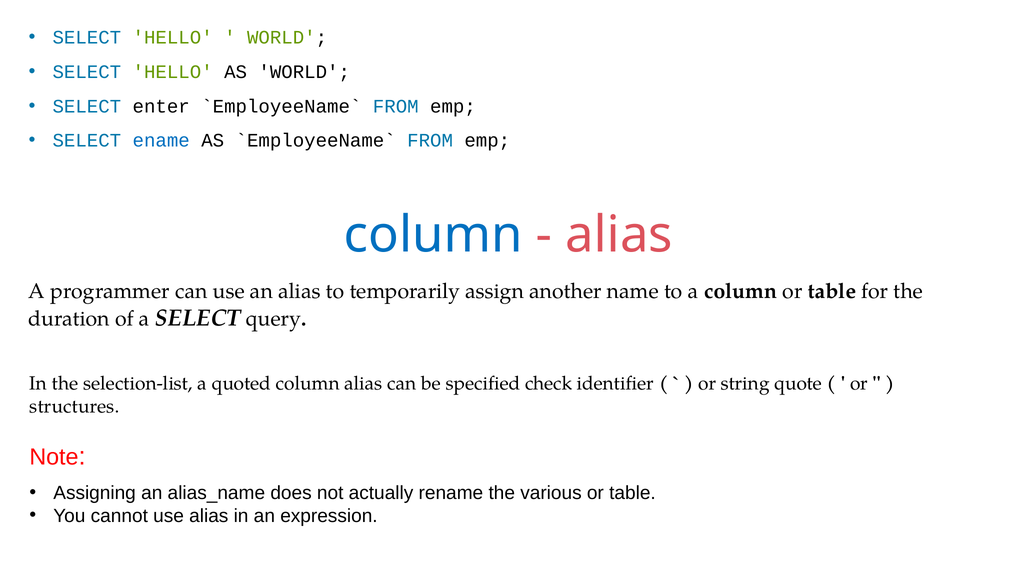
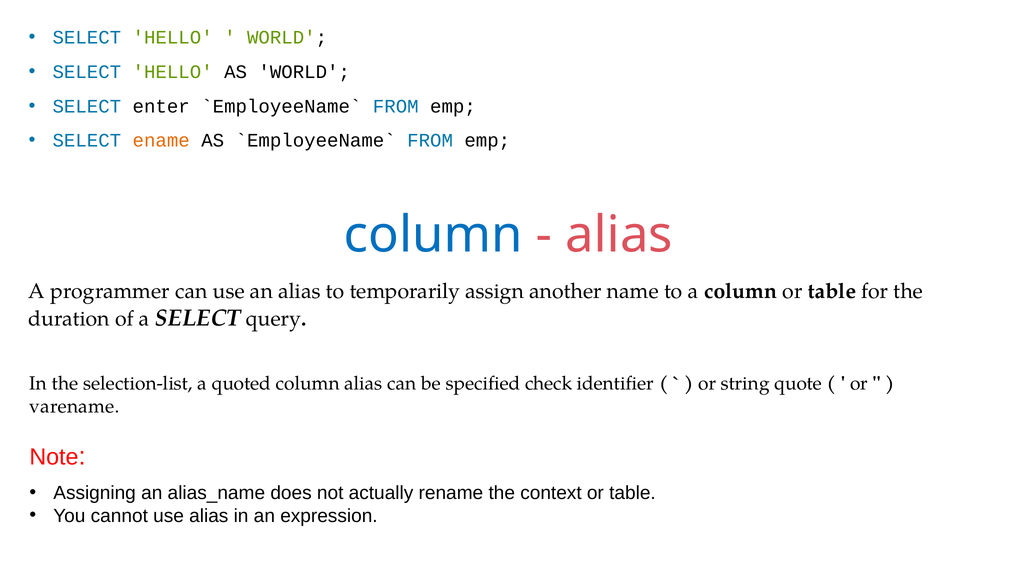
ename colour: blue -> orange
structures: structures -> varename
various: various -> context
